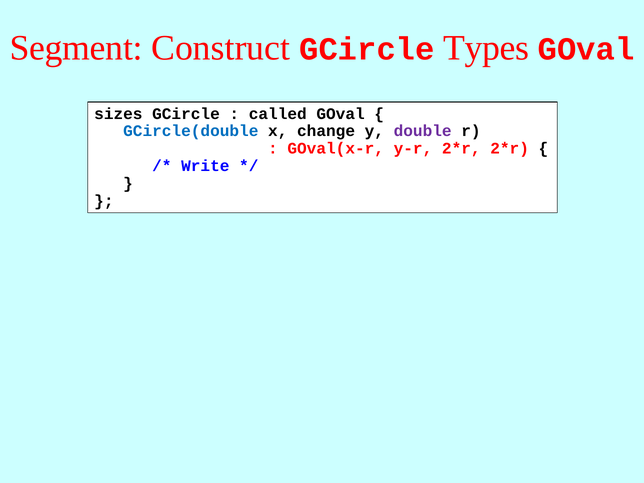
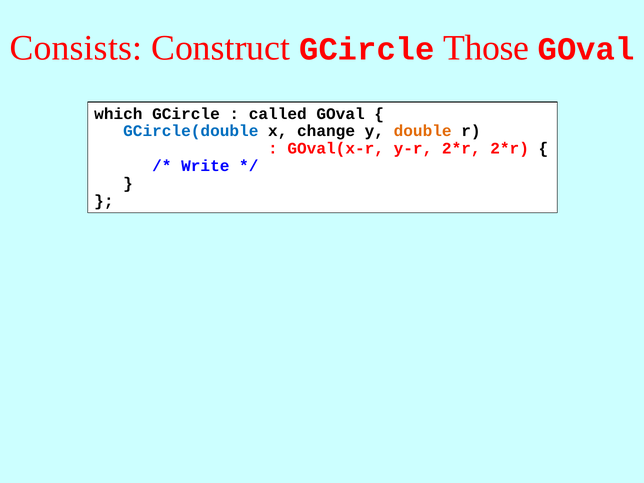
Segment: Segment -> Consists
Types: Types -> Those
sizes: sizes -> which
double colour: purple -> orange
